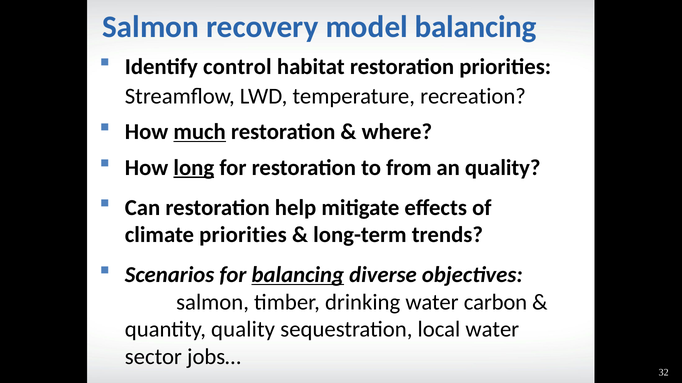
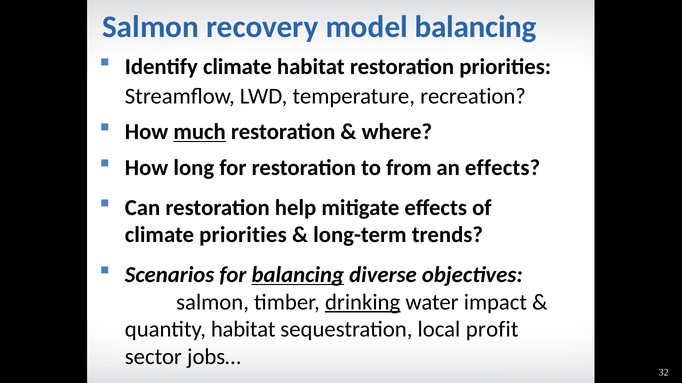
Identify control: control -> climate
long underline: present -> none
an quality: quality -> effects
drinking underline: none -> present
carbon: carbon -> impact
quantity quality: quality -> habitat
local water: water -> profit
